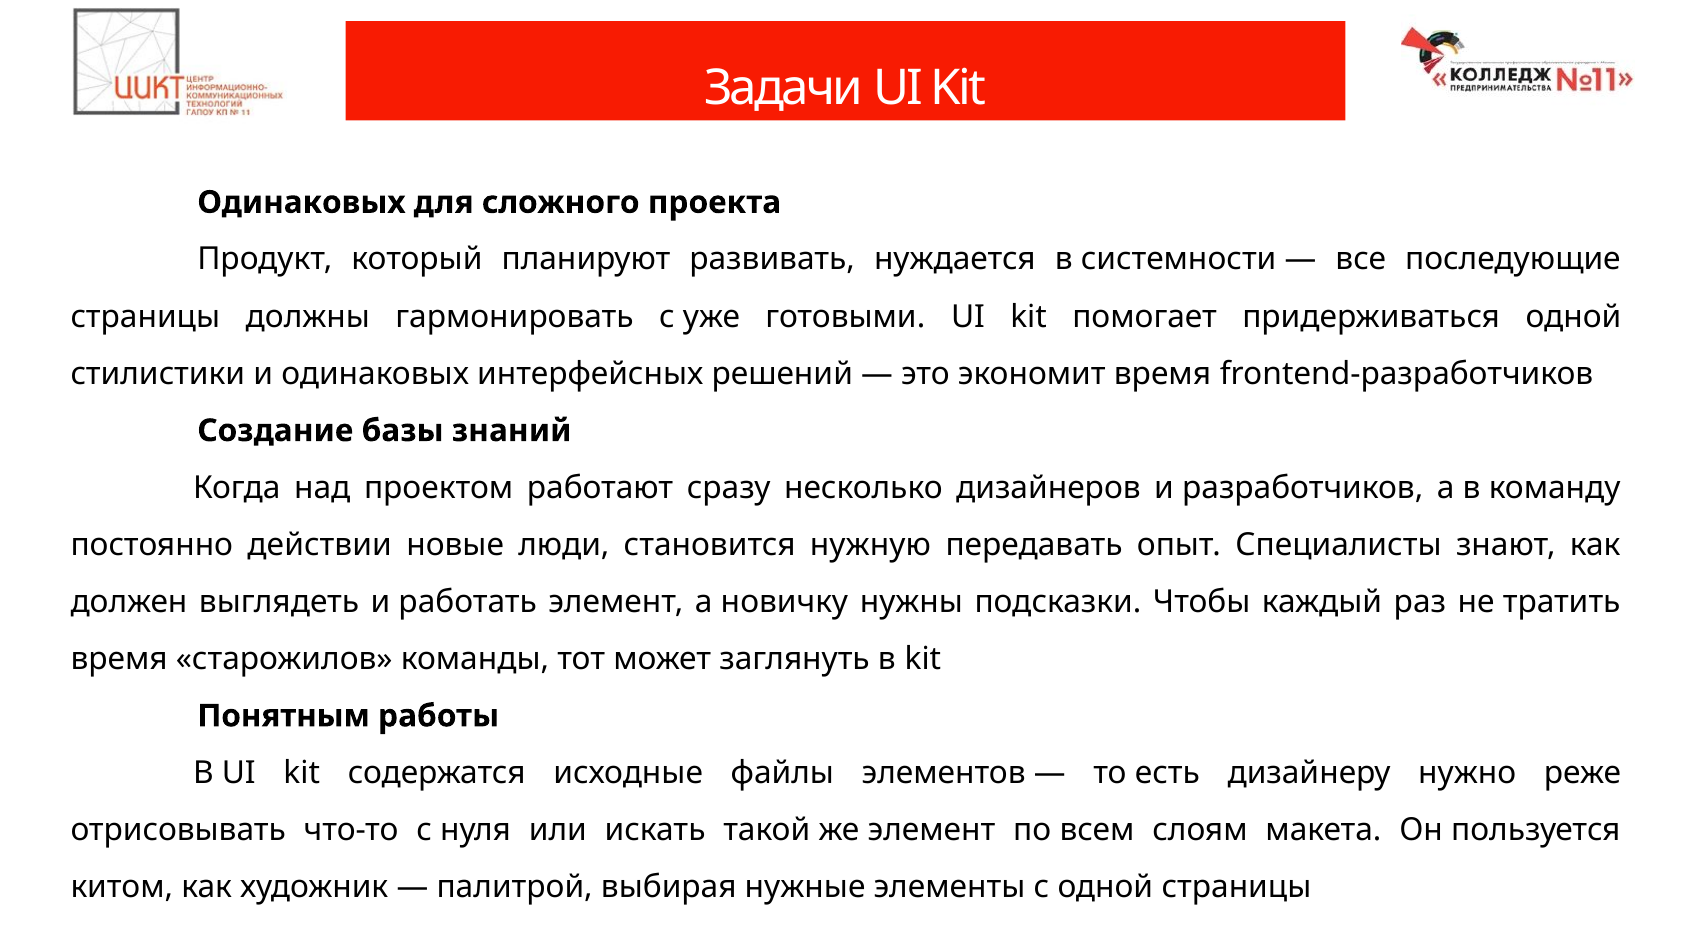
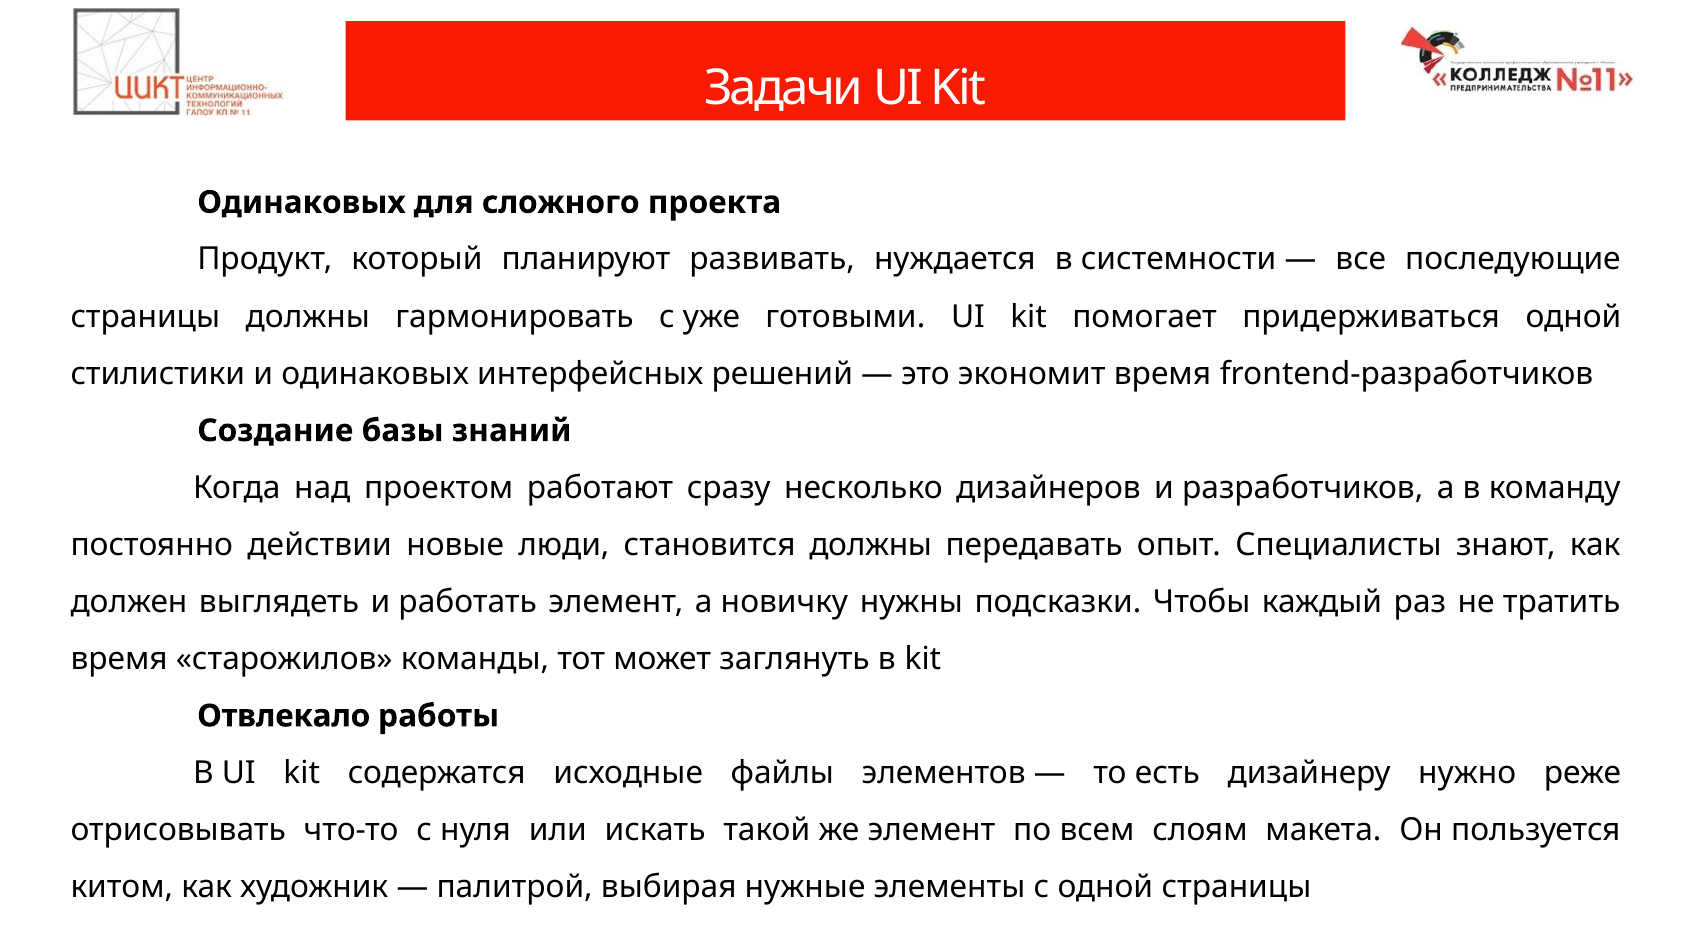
становится нужную: нужную -> должны
Понятным: Понятным -> Отвлекало
